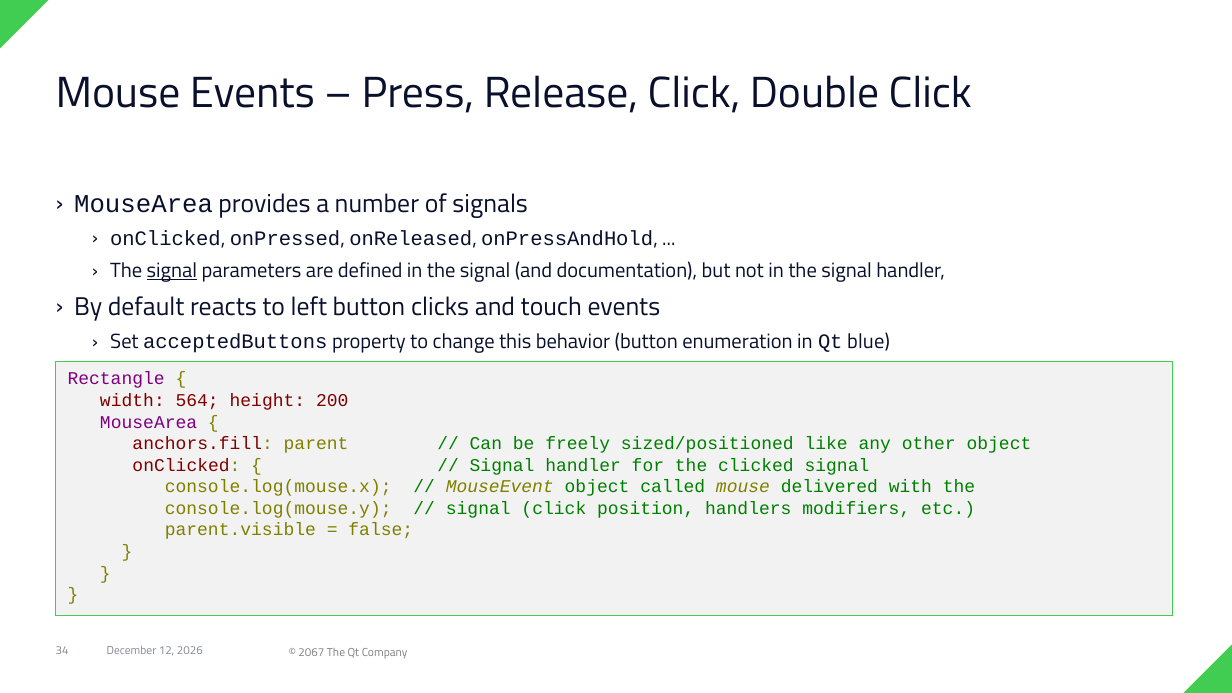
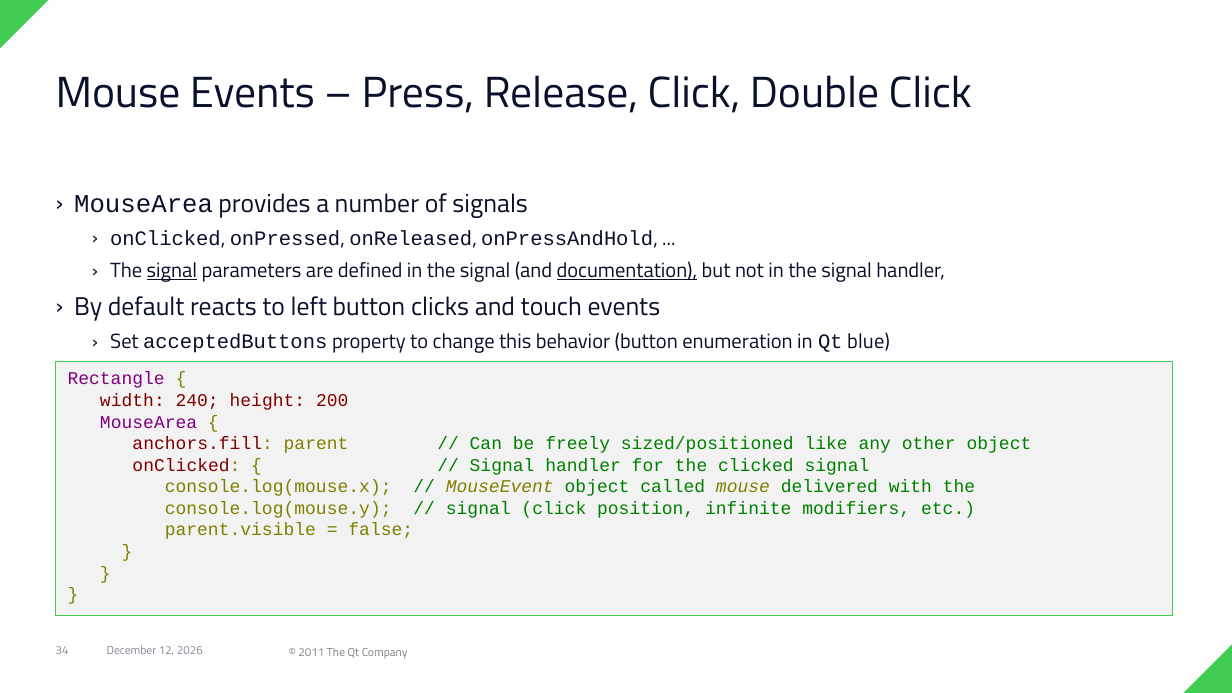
documentation underline: none -> present
564: 564 -> 240
handlers: handlers -> infinite
2067: 2067 -> 2011
